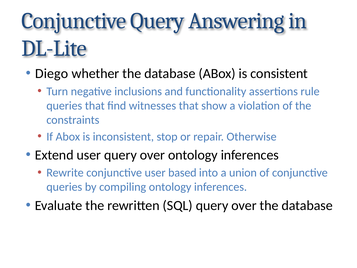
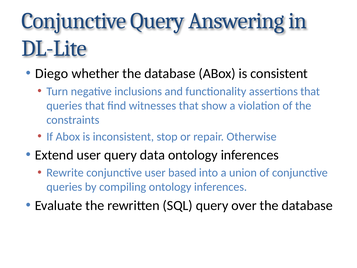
assertions rule: rule -> that
user query over: over -> data
